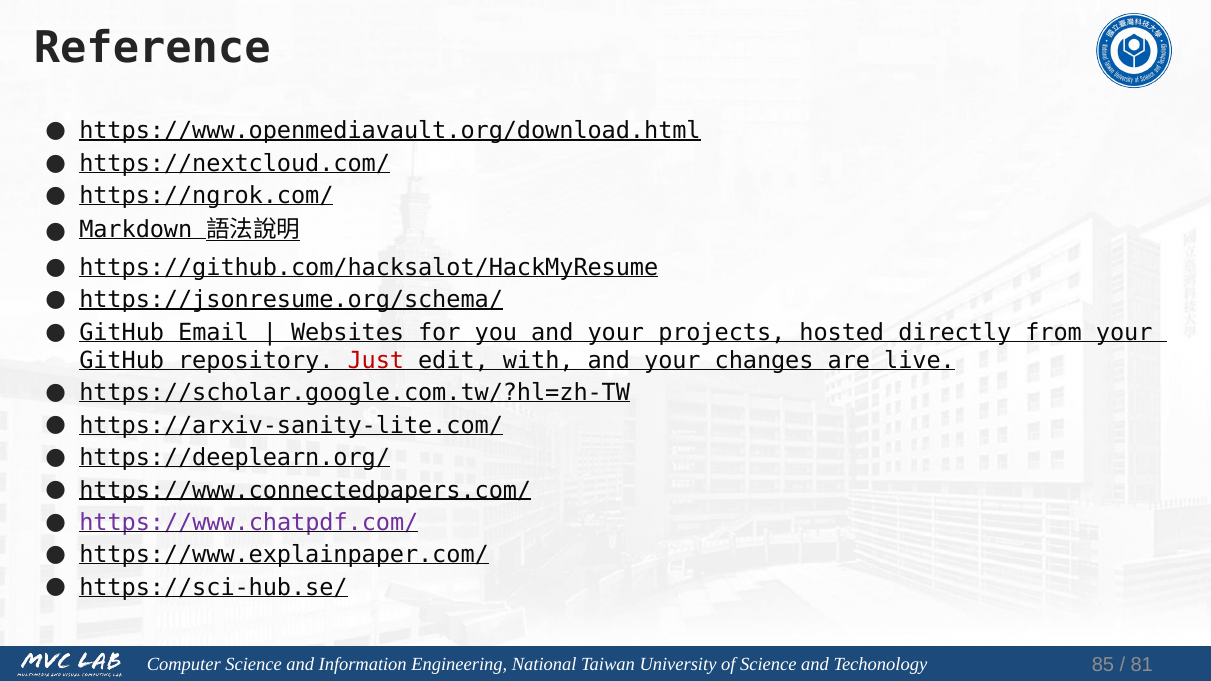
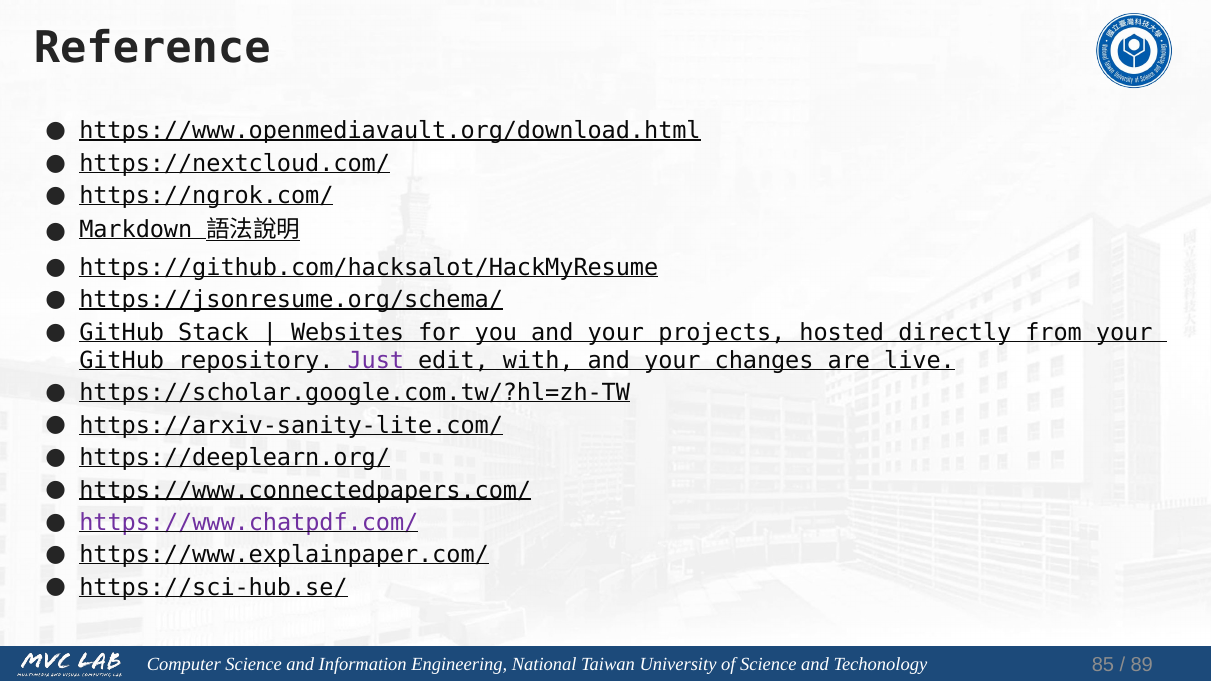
Email: Email -> Stack
Just colour: red -> purple
81: 81 -> 89
